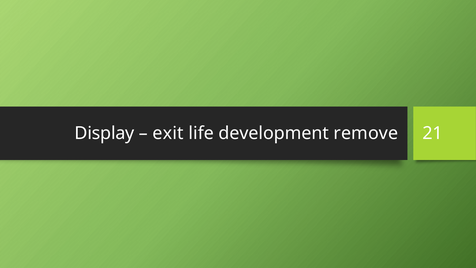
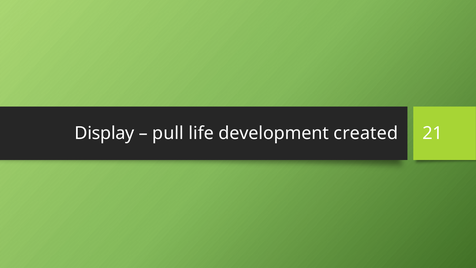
exit: exit -> pull
remove: remove -> created
